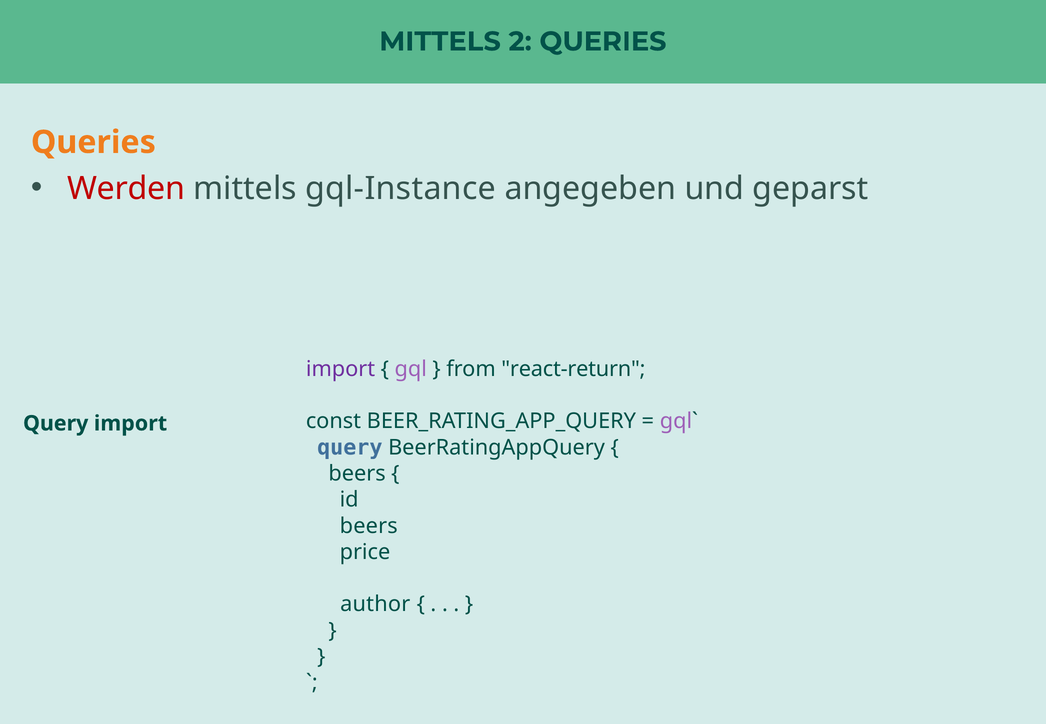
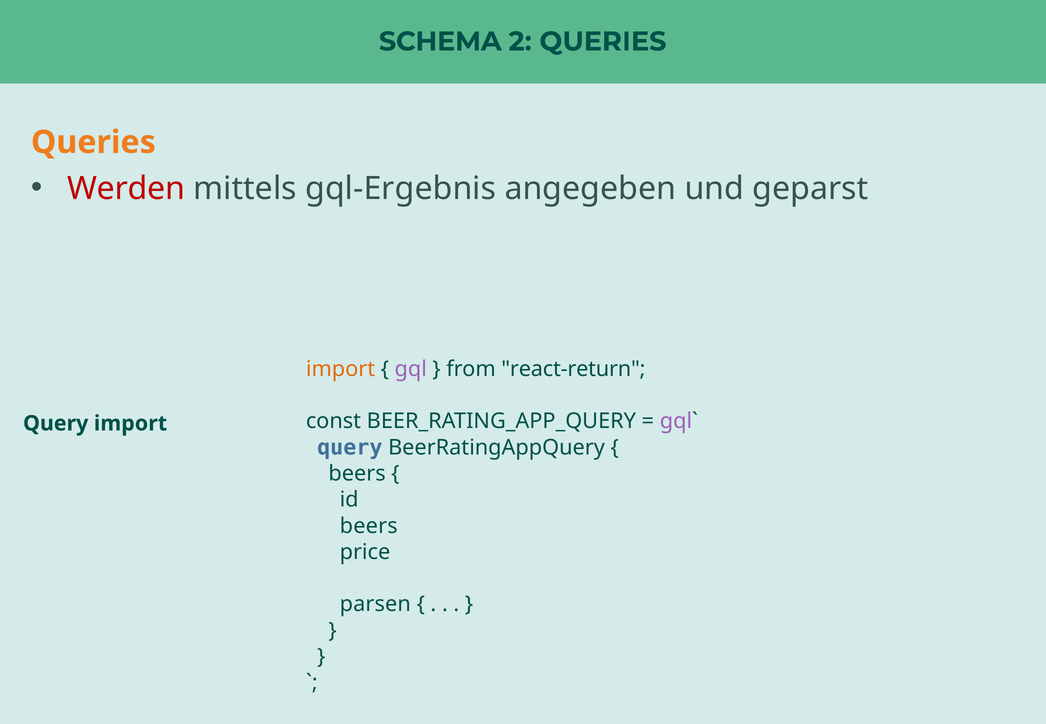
MITTELS at (440, 41): MITTELS -> SCHEMA
gql-Instance: gql-Instance -> gql-Ergebnis
import at (341, 369) colour: purple -> orange
author: author -> parsen
